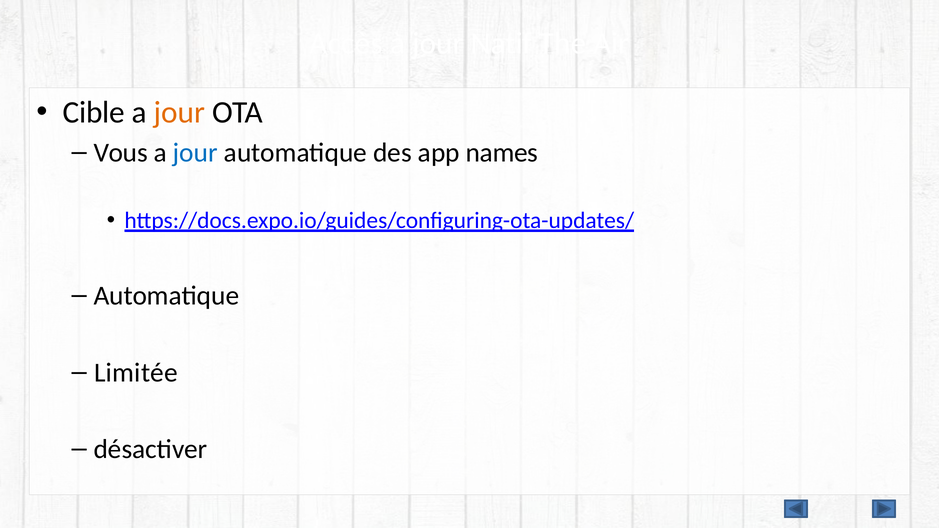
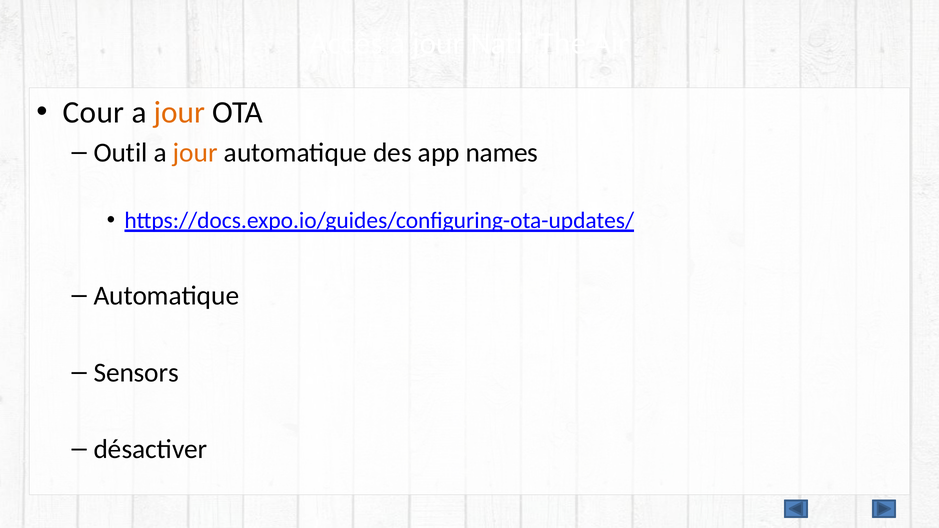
Cible: Cible -> Cour
Vous: Vous -> Outil
jour at (195, 153) colour: blue -> orange
Limitée: Limitée -> Sensors
